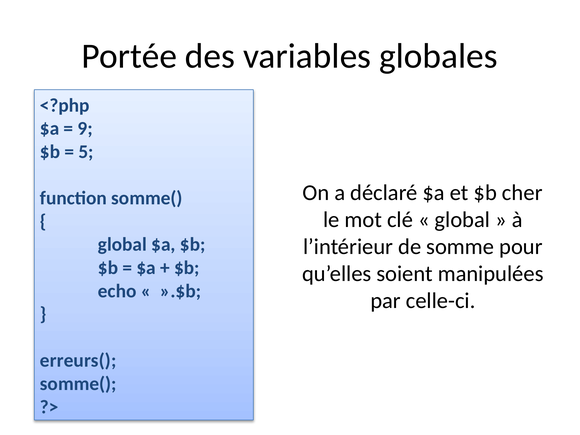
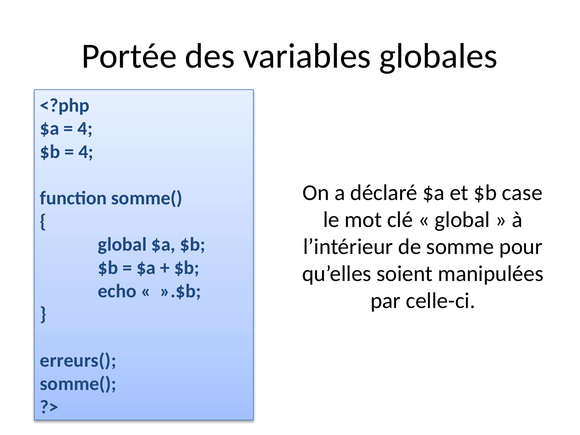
9 at (85, 129): 9 -> 4
5 at (86, 152): 5 -> 4
cher: cher -> case
